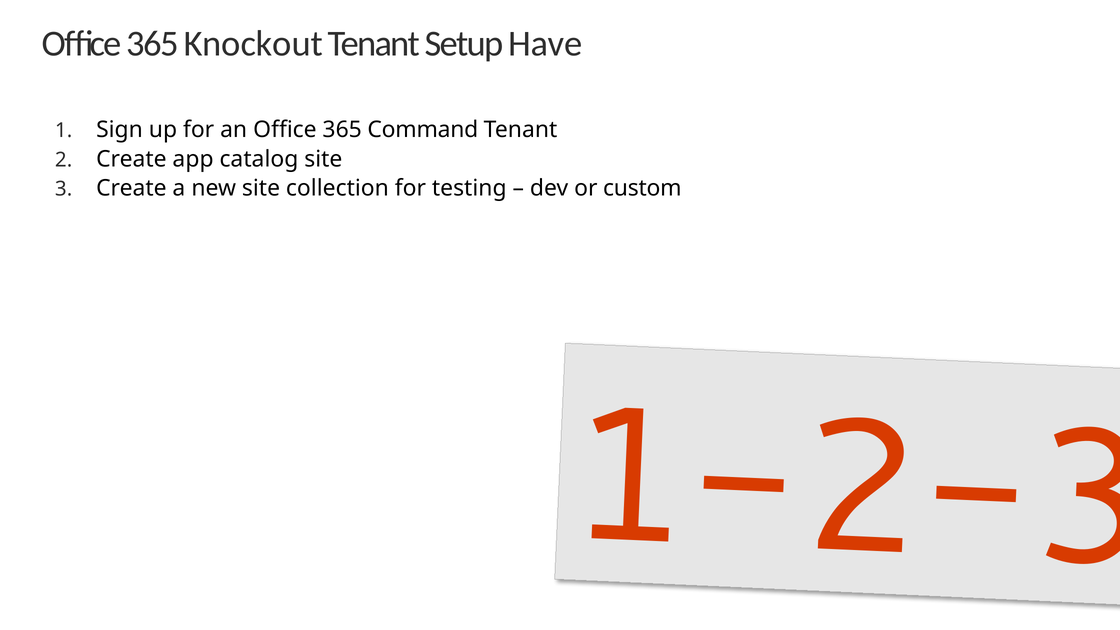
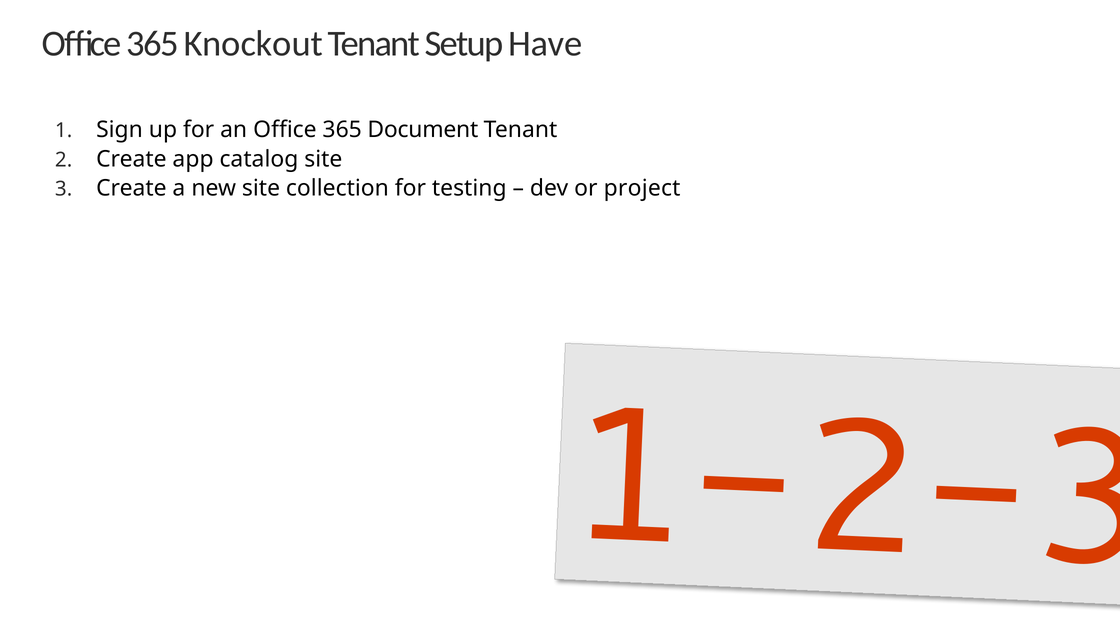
Command: Command -> Document
custom: custom -> project
